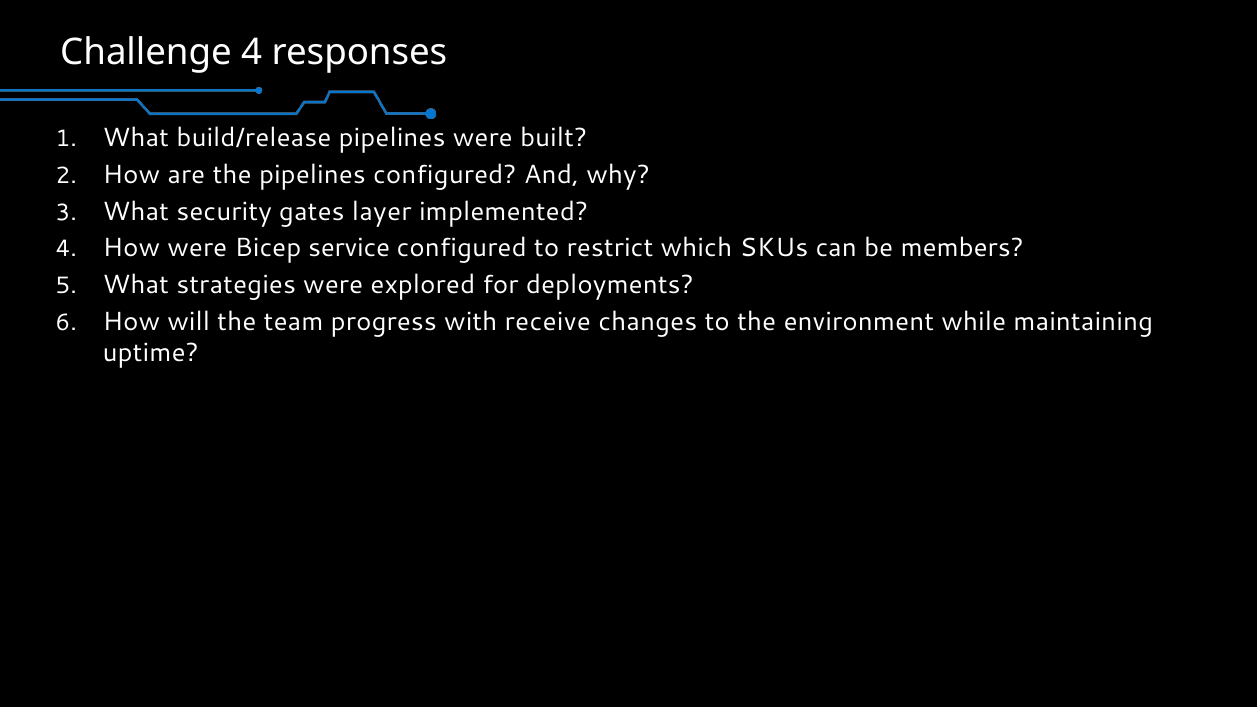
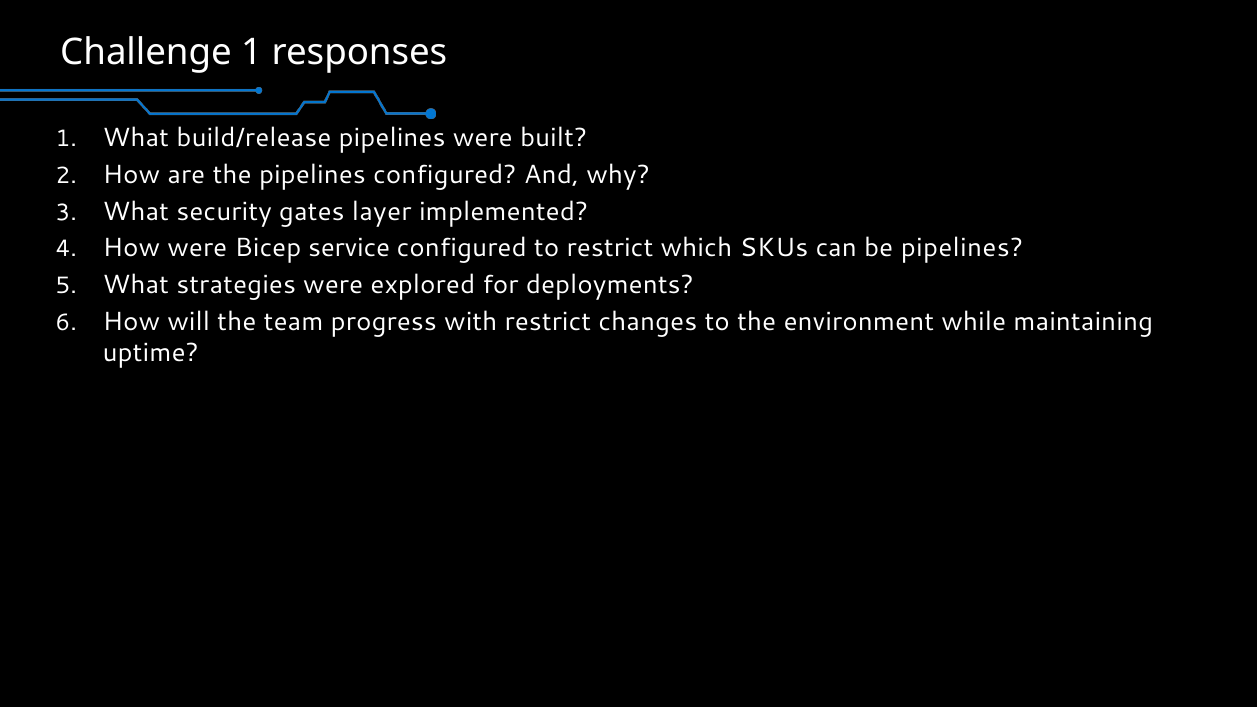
Challenge 4: 4 -> 1
be members: members -> pipelines
with receive: receive -> restrict
